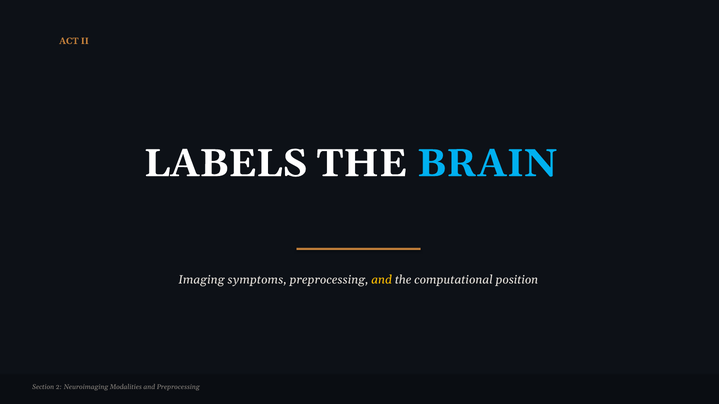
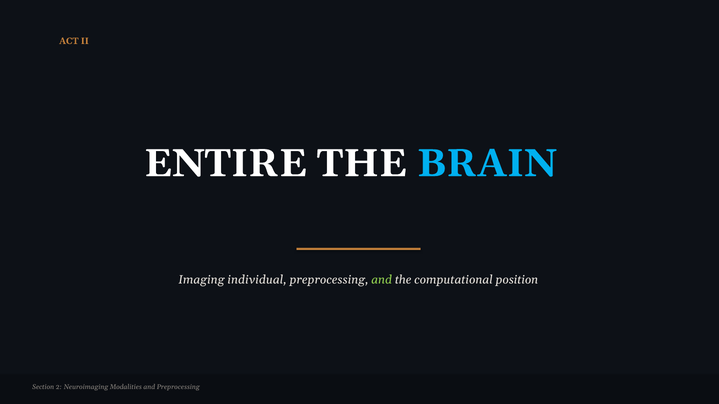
LABELS: LABELS -> ENTIRE
symptoms: symptoms -> individual
and at (382, 280) colour: yellow -> light green
